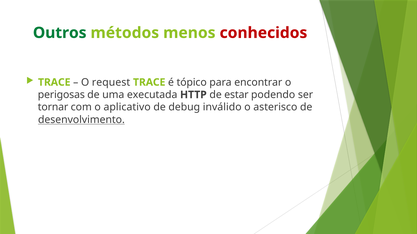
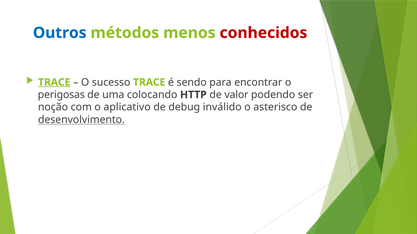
Outros colour: green -> blue
TRACE at (54, 82) underline: none -> present
request: request -> sucesso
tópico: tópico -> sendo
executada: executada -> colocando
estar: estar -> valor
tornar: tornar -> noção
